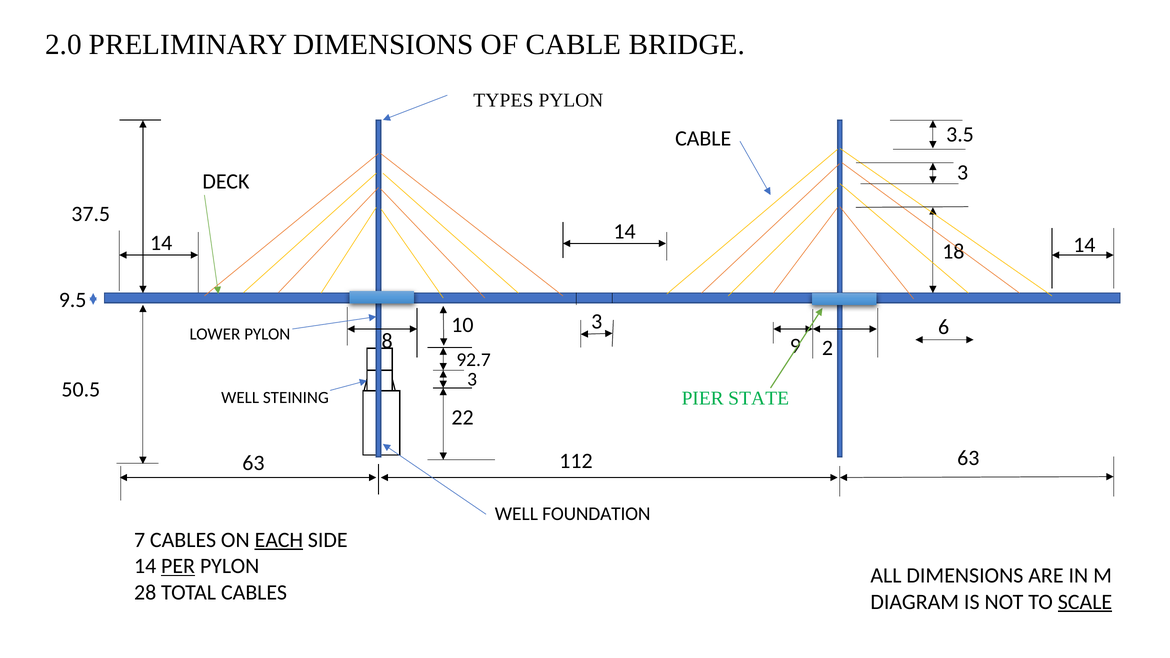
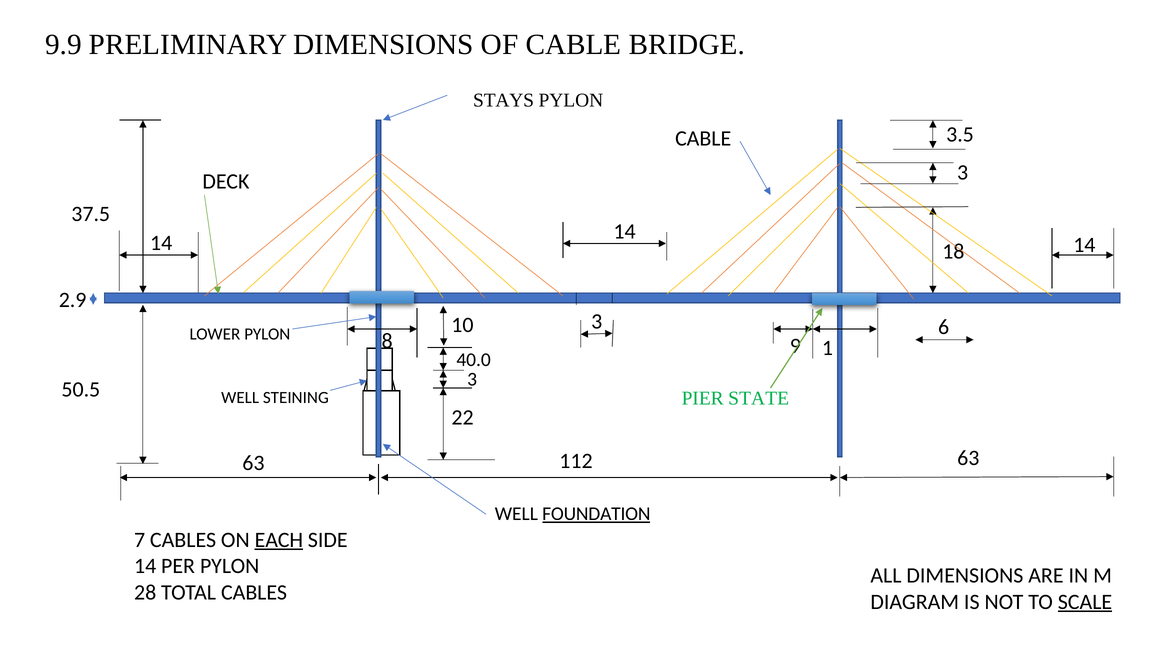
2.0: 2.0 -> 9.9
TYPES: TYPES -> STAYS
9.5: 9.5 -> 2.9
2: 2 -> 1
92.7: 92.7 -> 40.0
FOUNDATION underline: none -> present
PER underline: present -> none
